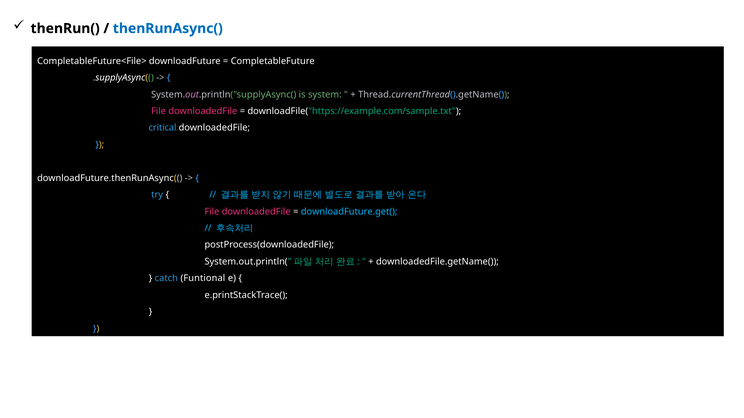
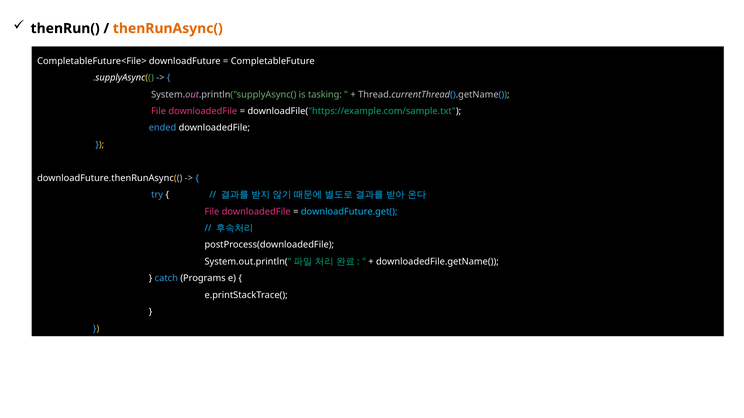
thenRunAsync( colour: blue -> orange
system: system -> tasking
critical: critical -> ended
Funtional: Funtional -> Programs
